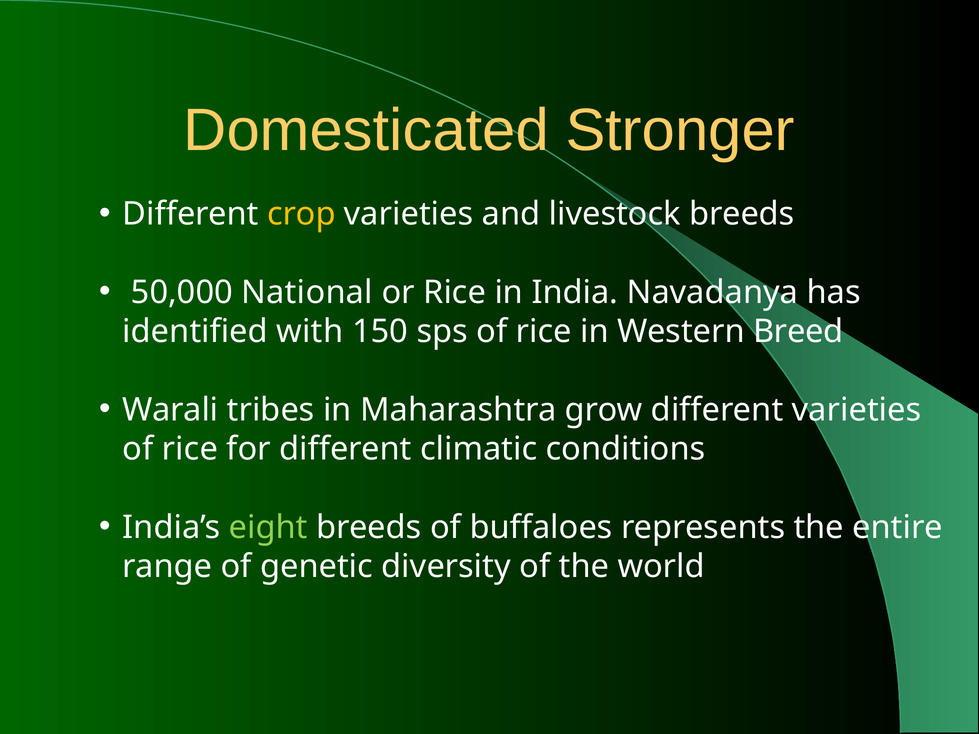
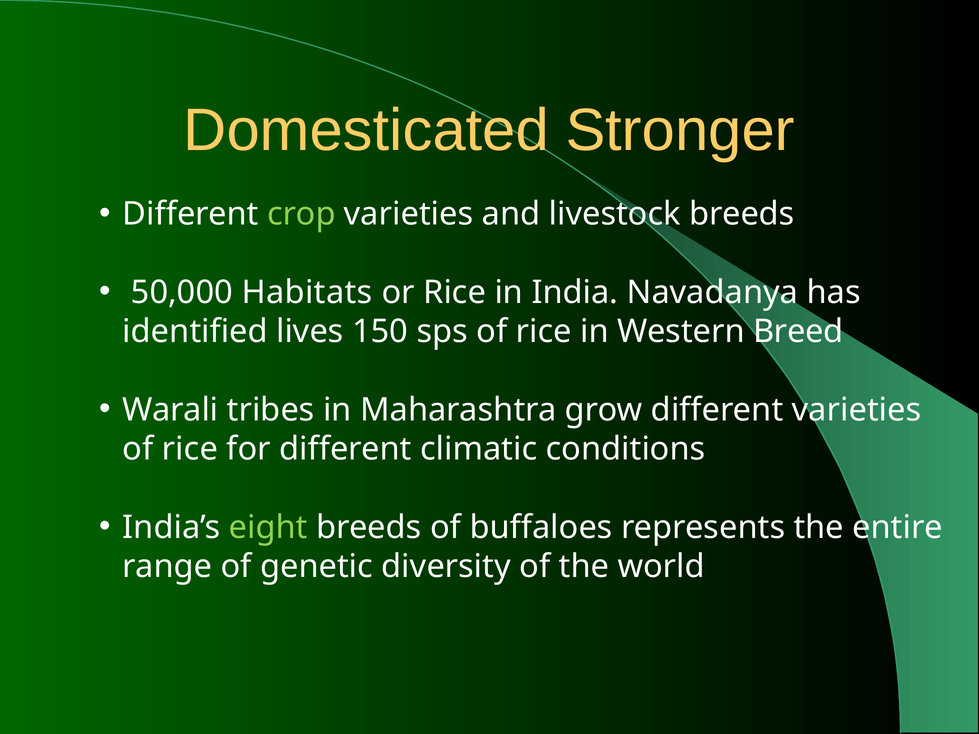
crop colour: yellow -> light green
National: National -> Habitats
with: with -> lives
